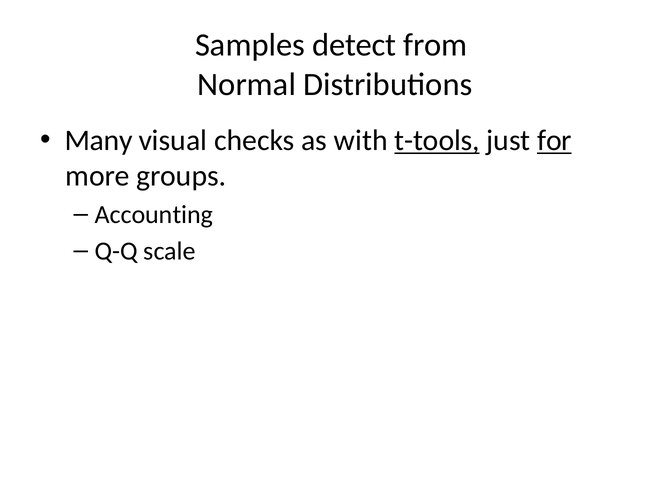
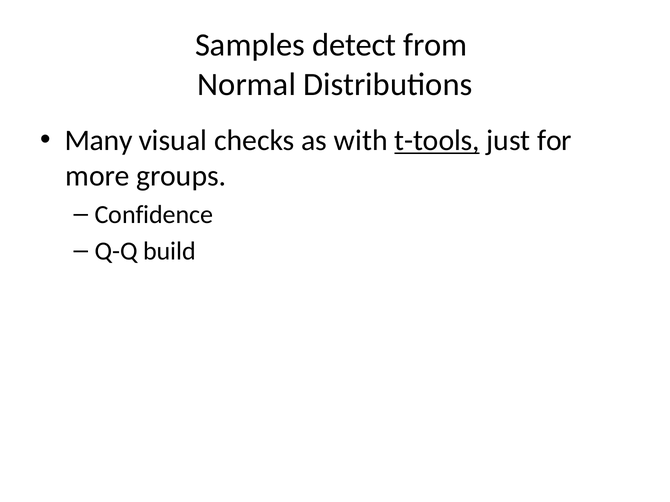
for underline: present -> none
Accounting: Accounting -> Confidence
scale: scale -> build
